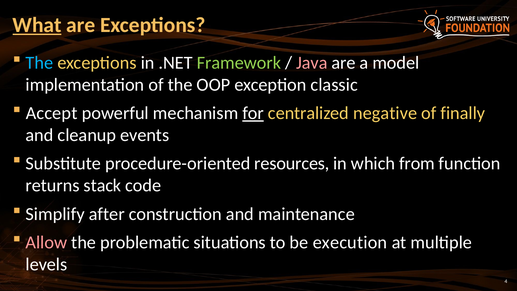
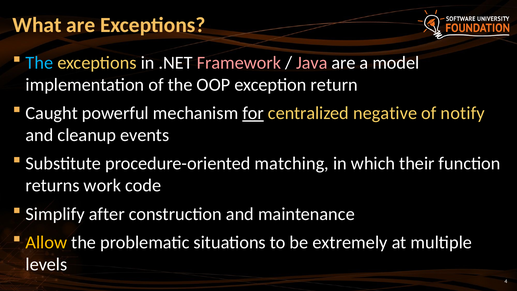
What underline: present -> none
Framework colour: light green -> pink
classic: classic -> return
Accept: Accept -> Caught
finally: finally -> notify
resources: resources -> matching
from: from -> their
stack: stack -> work
Allow colour: pink -> yellow
execution: execution -> extremely
